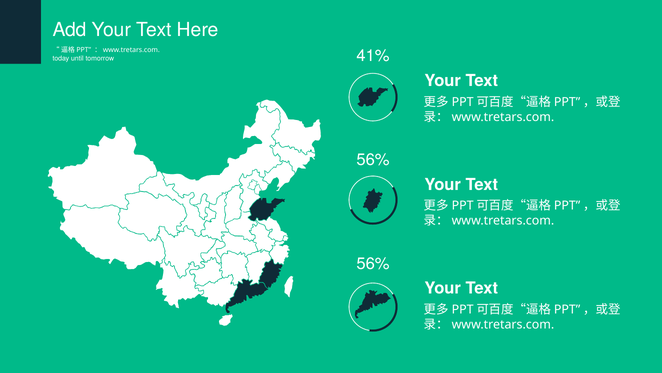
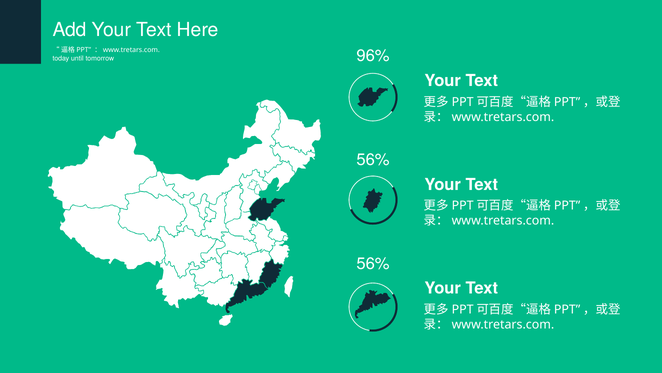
41%: 41% -> 96%
